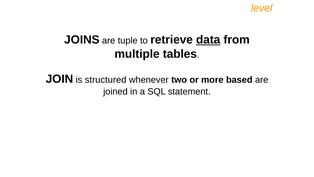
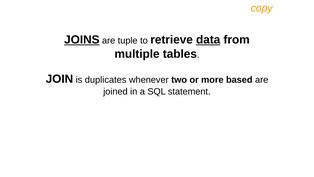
level: level -> copy
JOINS underline: none -> present
structured: structured -> duplicates
